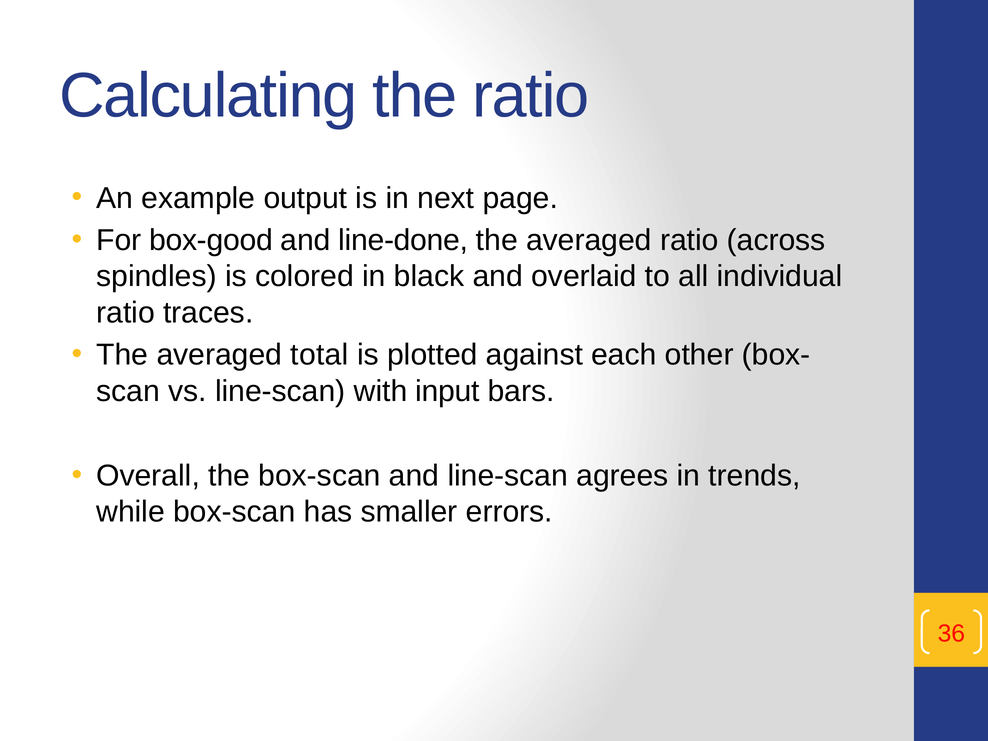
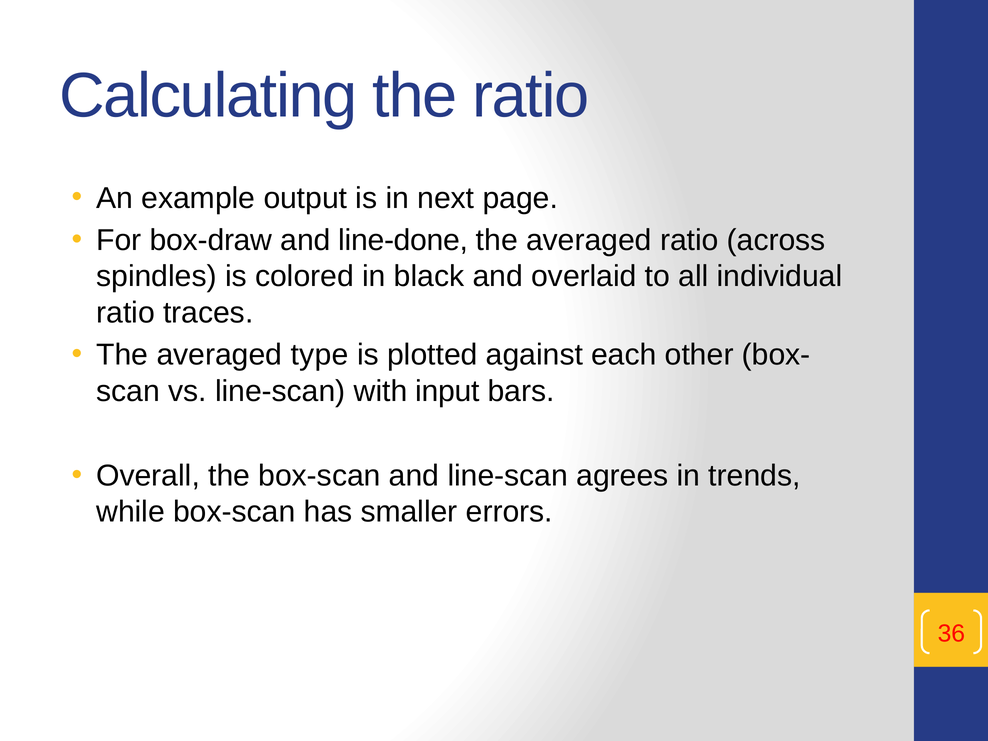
box-good: box-good -> box-draw
total: total -> type
